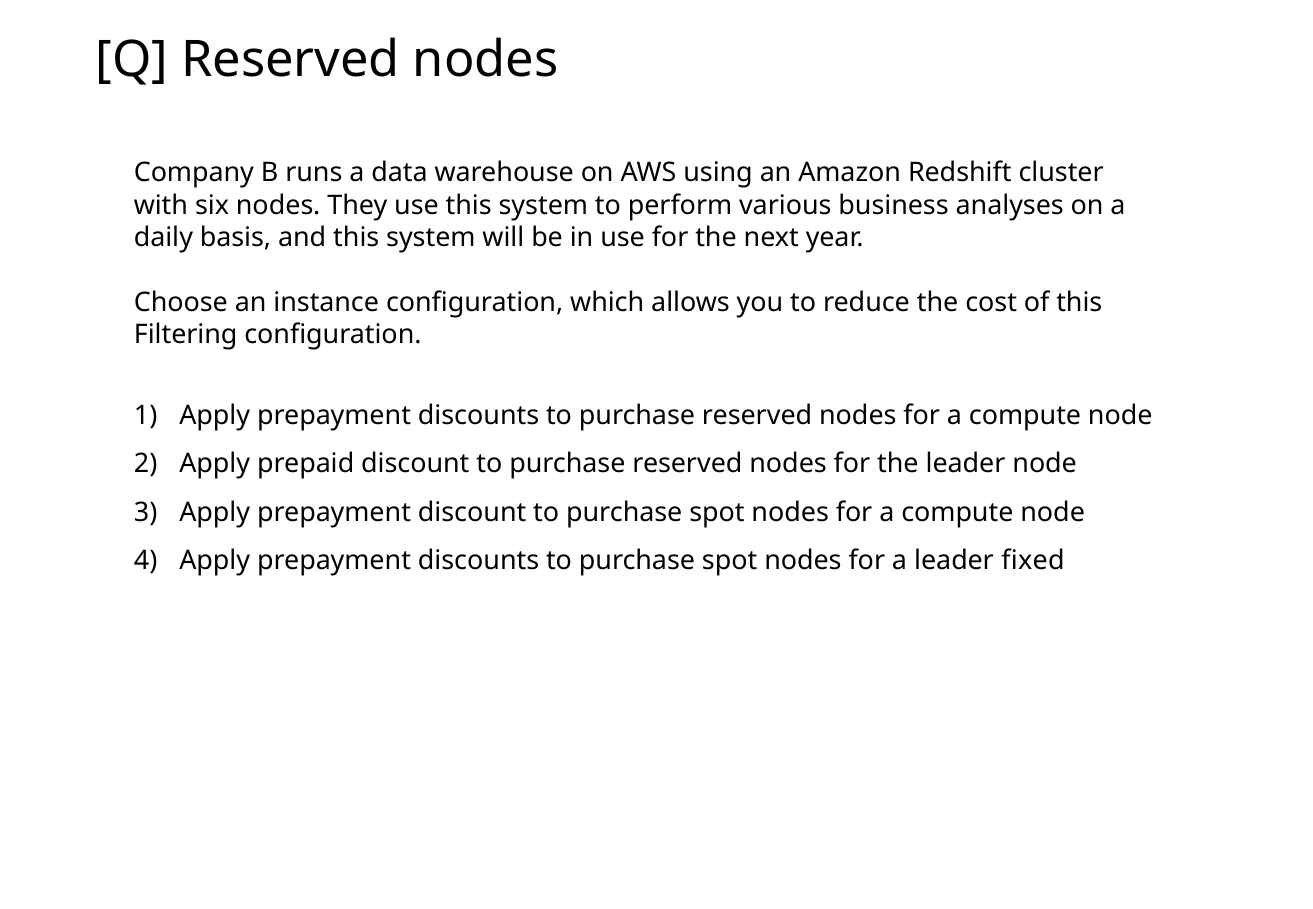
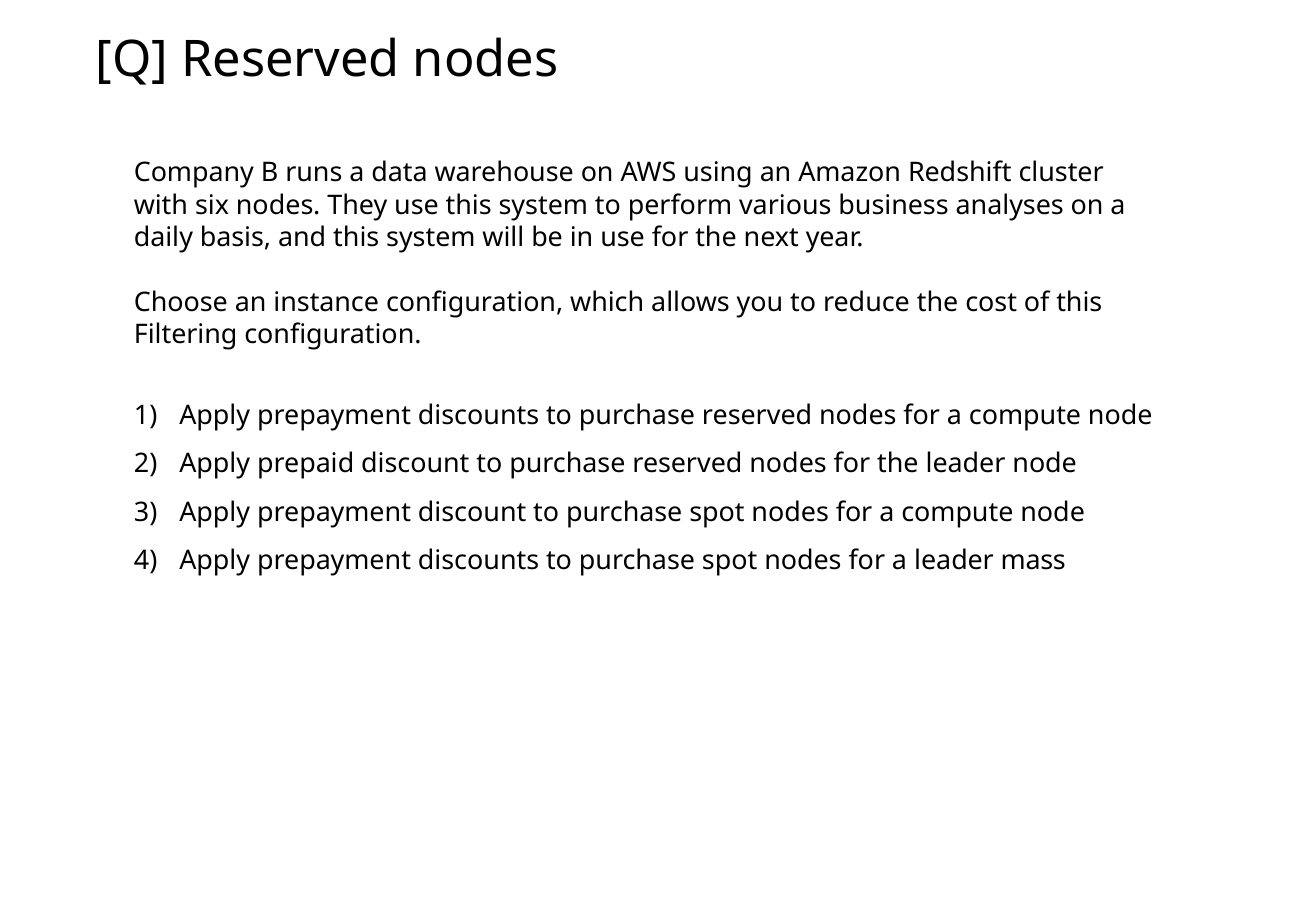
fixed: fixed -> mass
